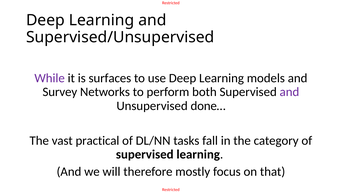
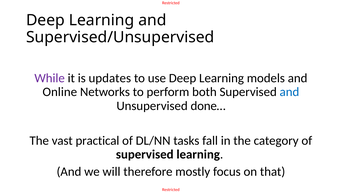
surfaces: surfaces -> updates
Survey: Survey -> Online
and at (289, 92) colour: purple -> blue
